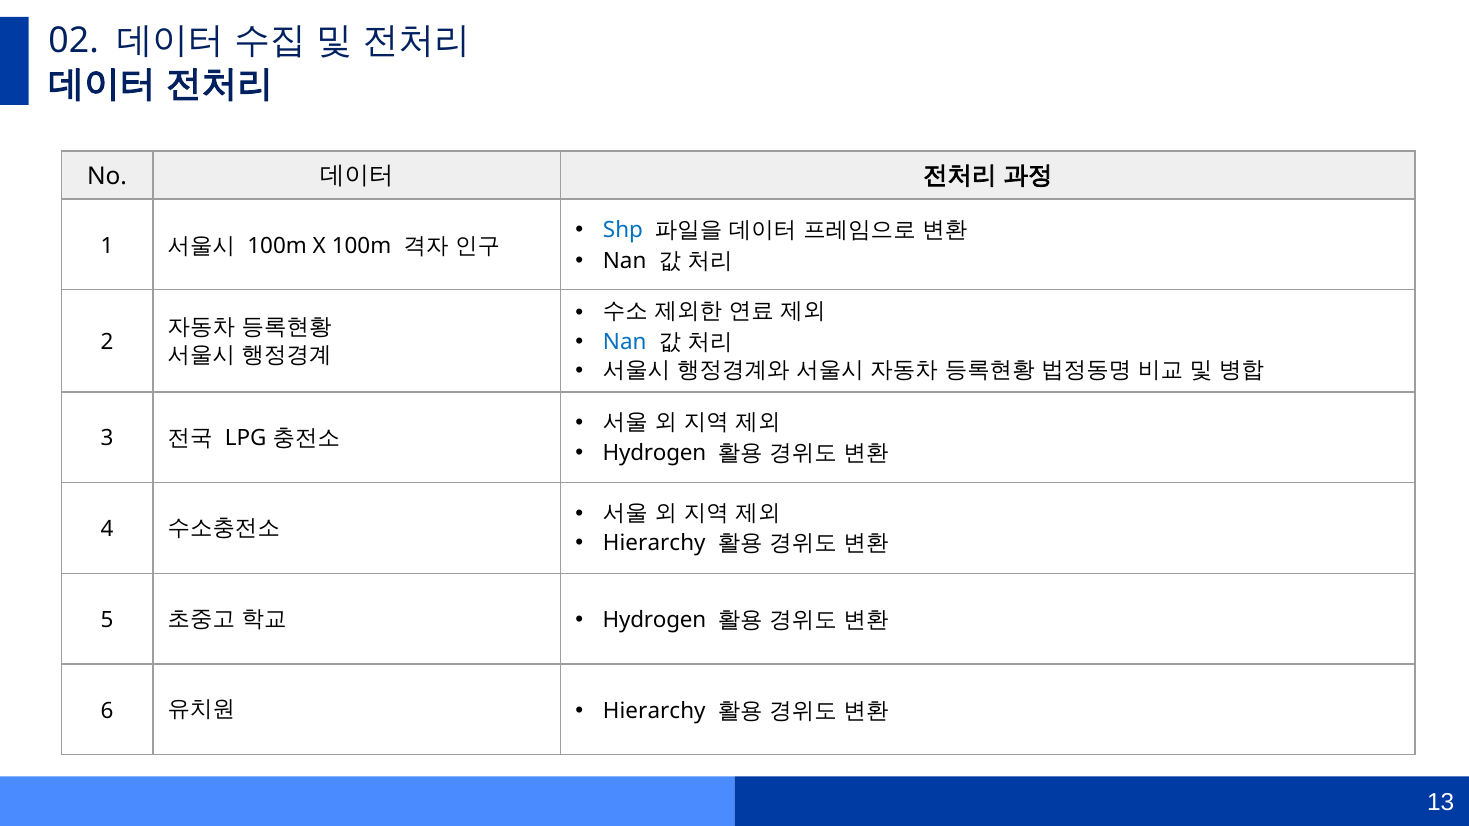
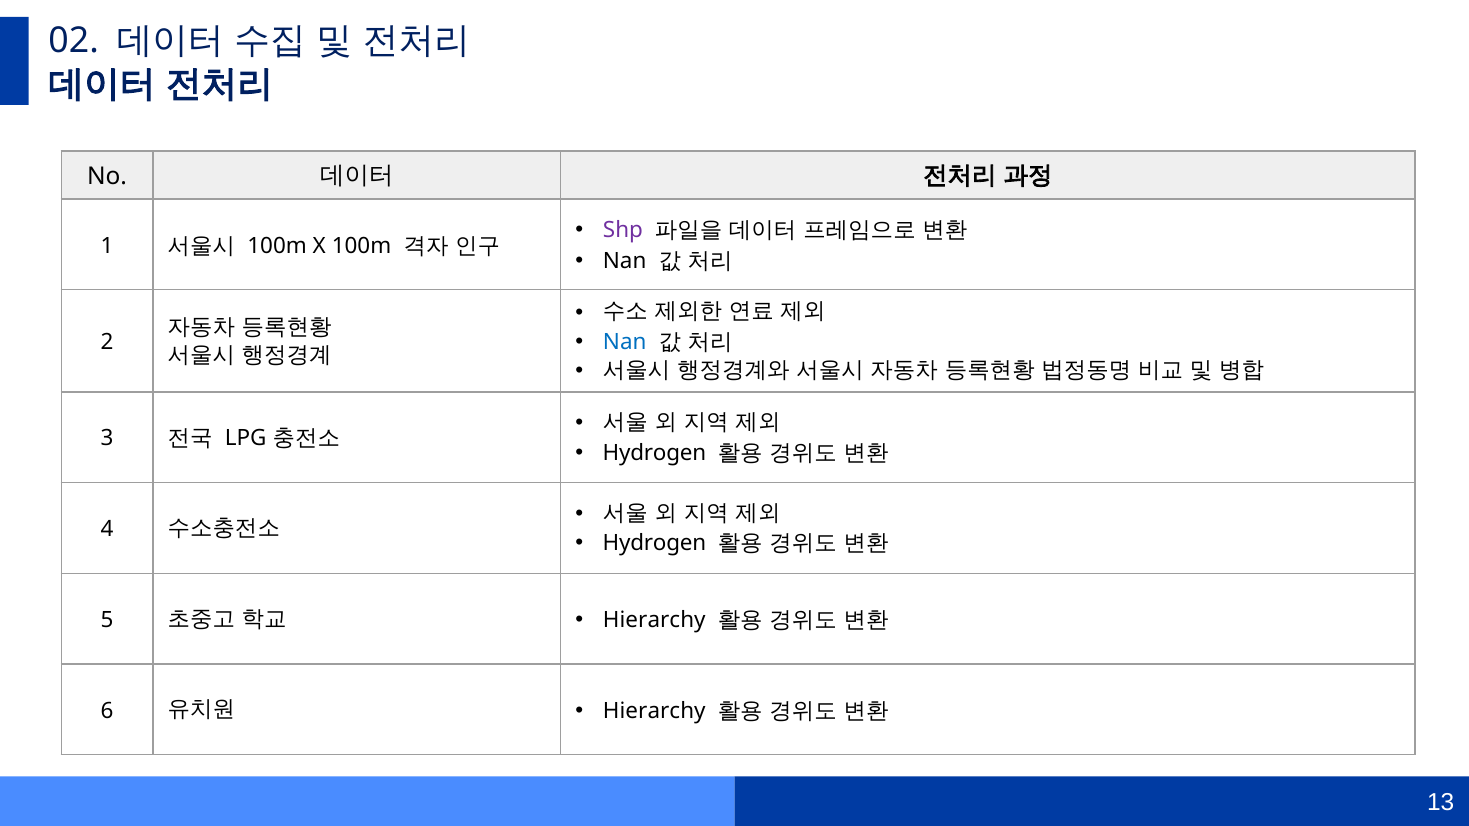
Shp colour: blue -> purple
Hierarchy at (654, 544): Hierarchy -> Hydrogen
Hydrogen at (654, 620): Hydrogen -> Hierarchy
